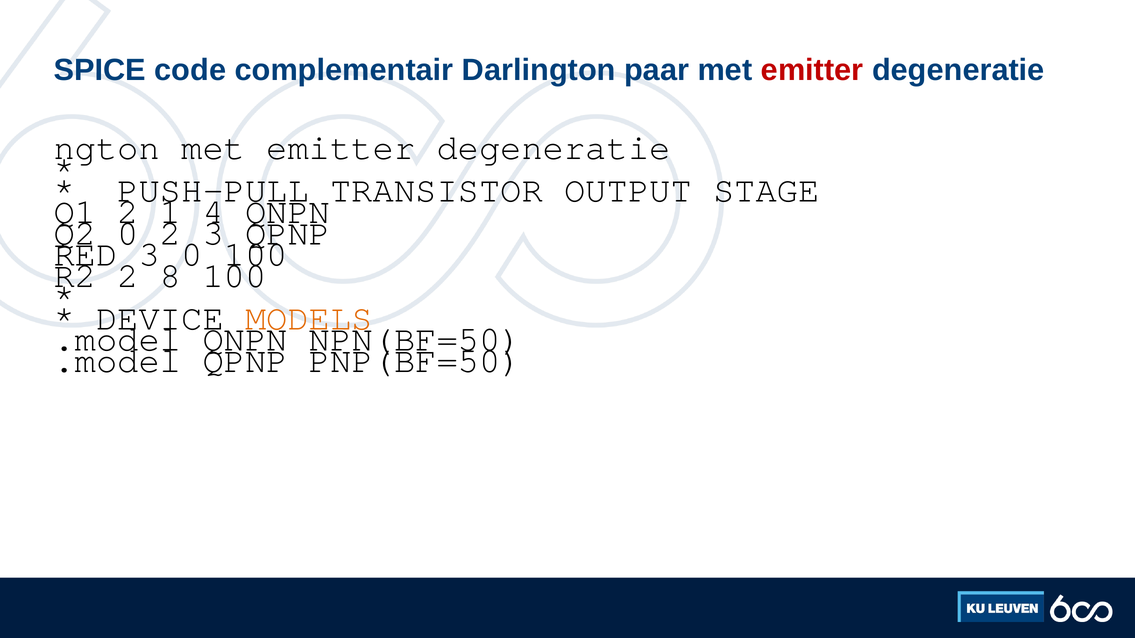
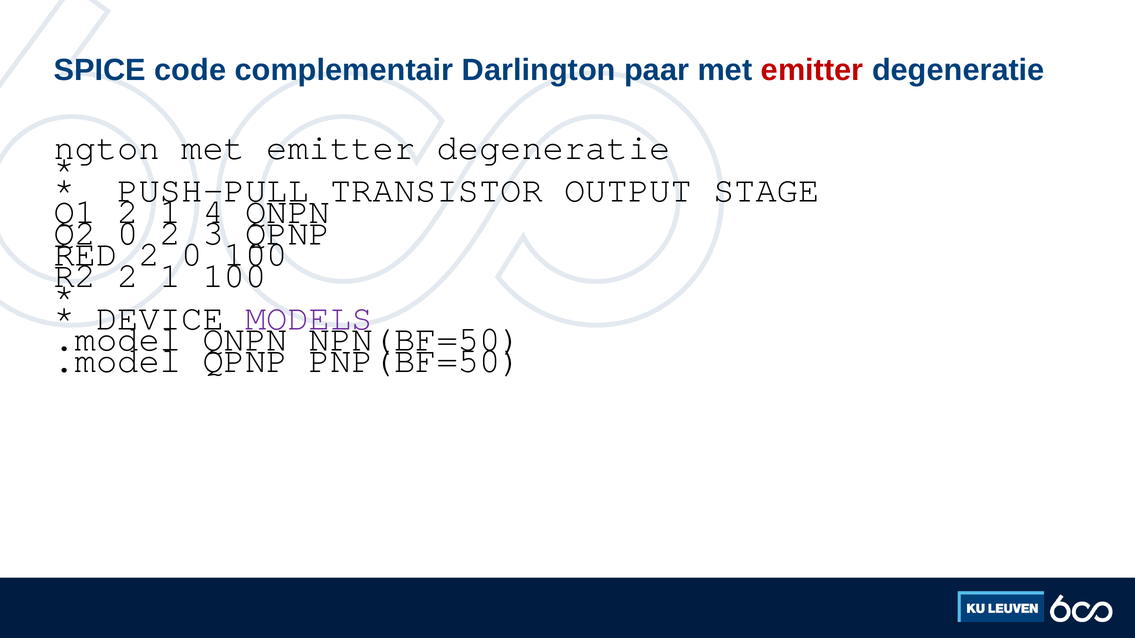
3 at (149, 254): 3 -> 2
8 at (171, 276): 8 -> 1
MODELS colour: orange -> purple
